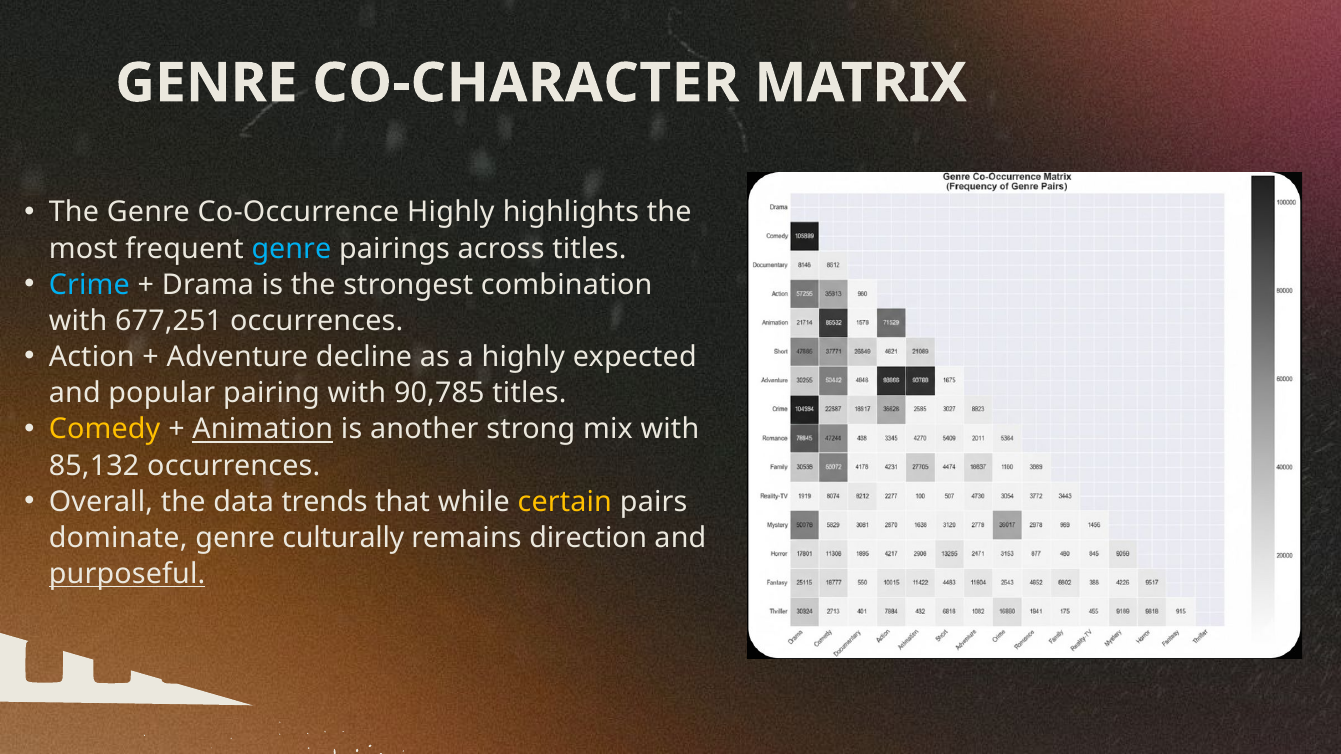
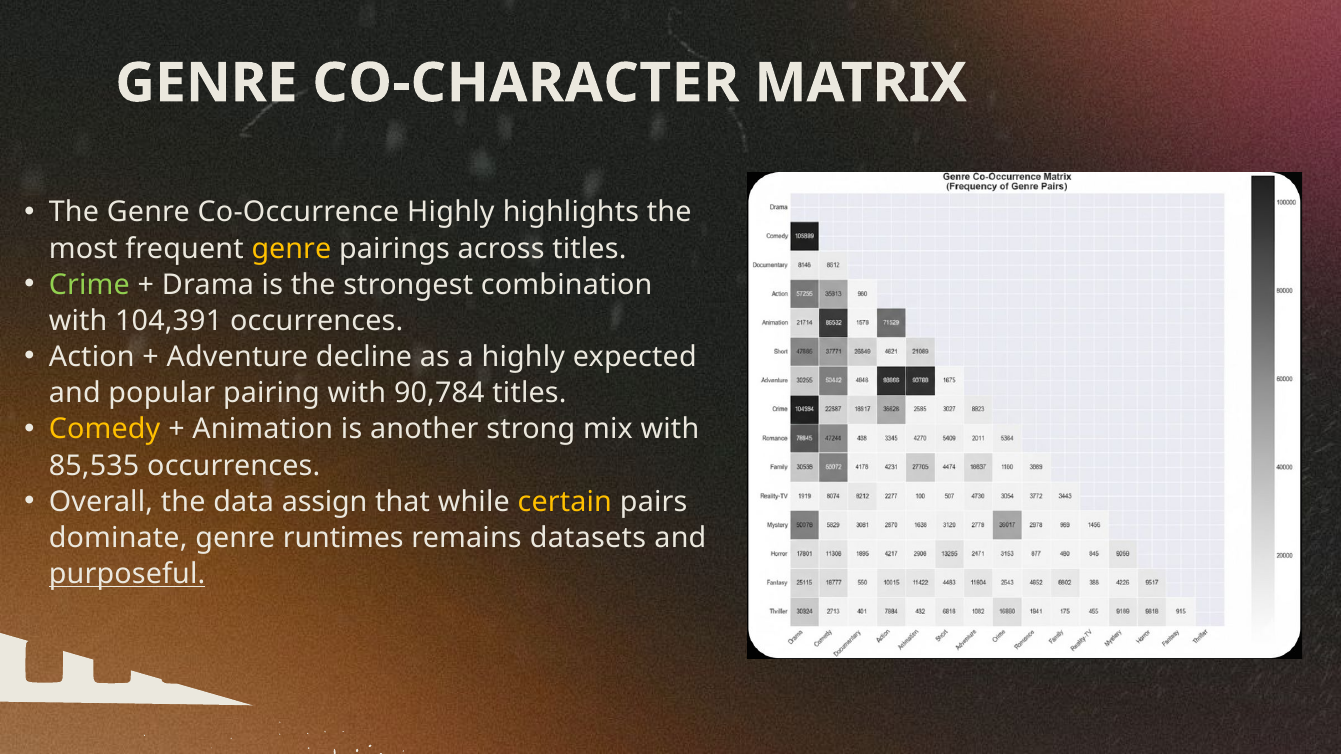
genre at (291, 249) colour: light blue -> yellow
Crime colour: light blue -> light green
677,251: 677,251 -> 104,391
90,785: 90,785 -> 90,784
Animation underline: present -> none
85,132: 85,132 -> 85,535
trends: trends -> assign
culturally: culturally -> runtimes
direction: direction -> datasets
